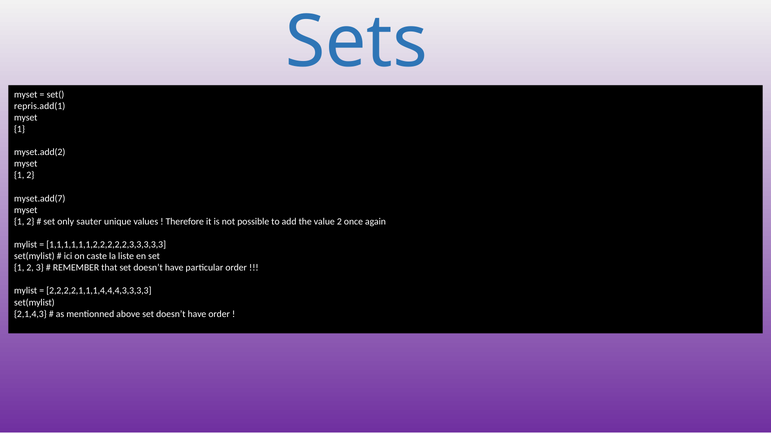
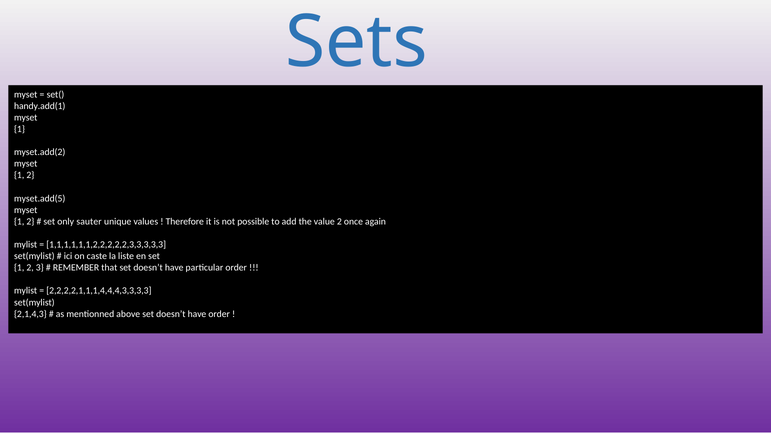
repris.add(1: repris.add(1 -> handy.add(1
myset.add(7: myset.add(7 -> myset.add(5
